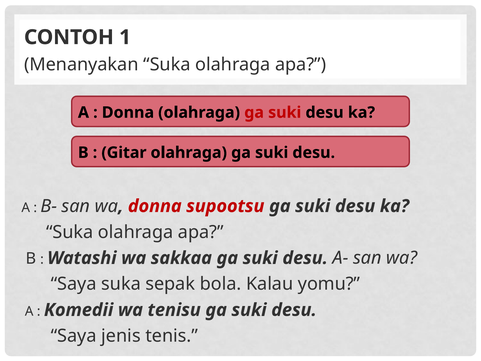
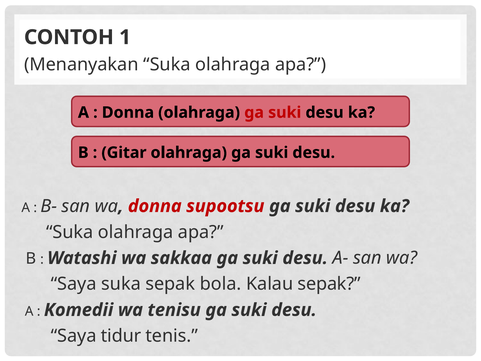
Kalau yomu: yomu -> sepak
jenis: jenis -> tidur
